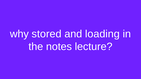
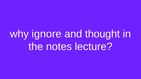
stored: stored -> ignore
loading: loading -> thought
